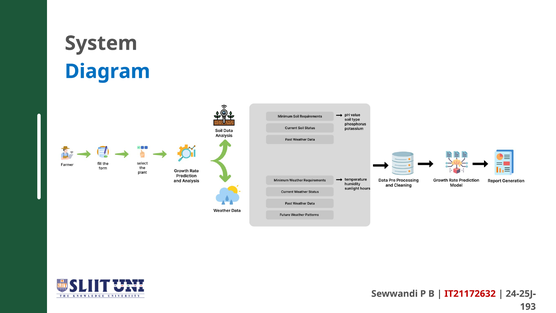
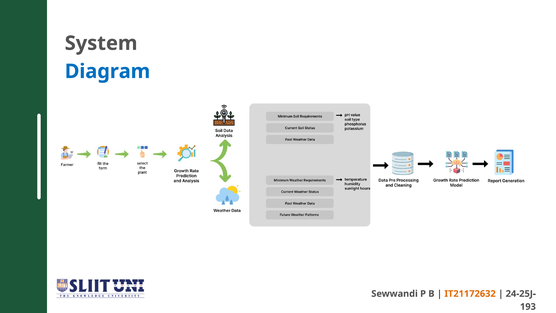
IT21172632 colour: red -> orange
